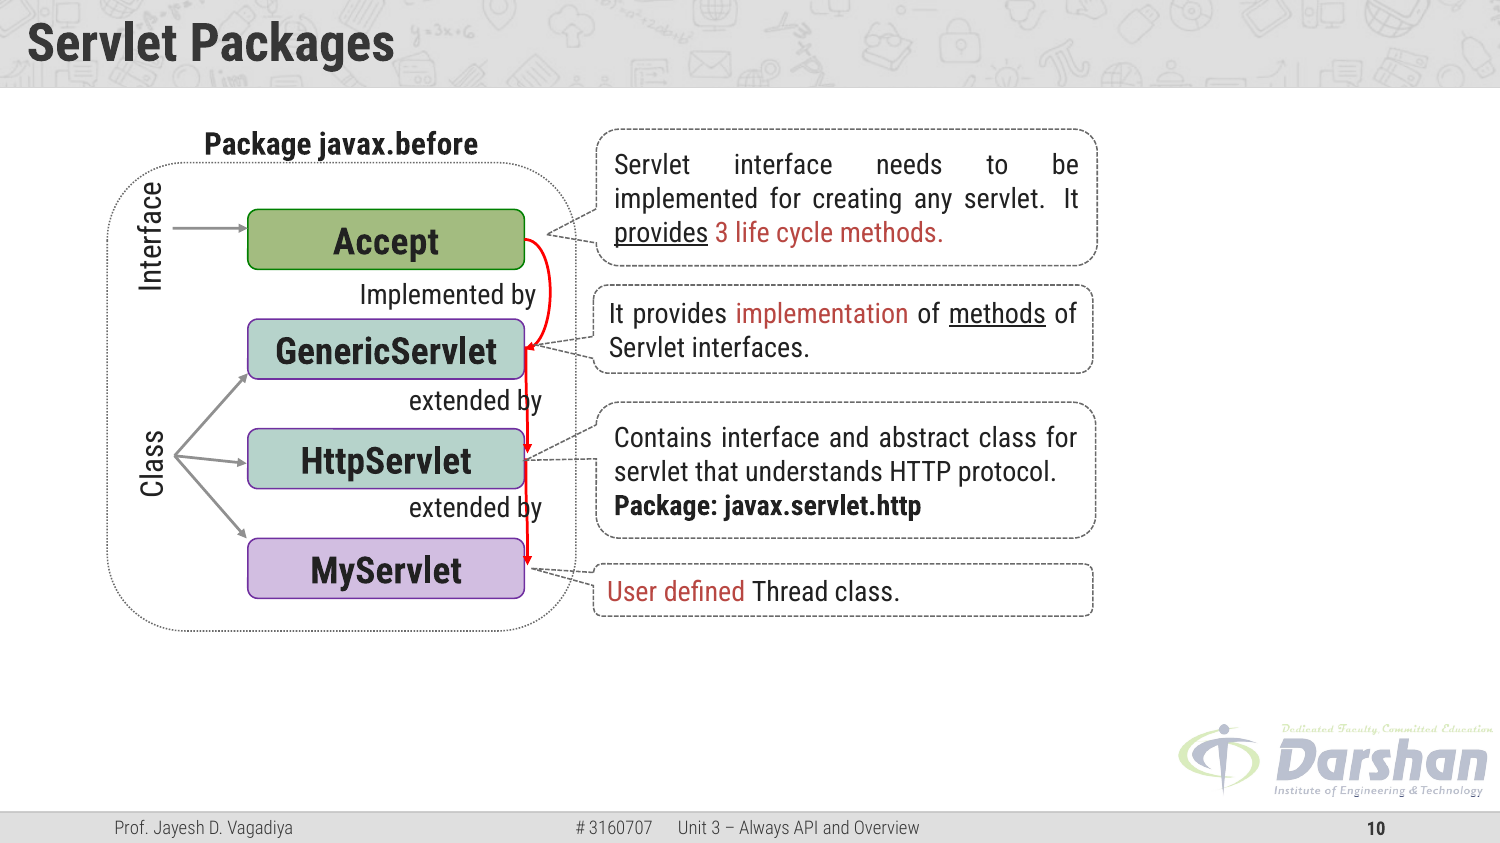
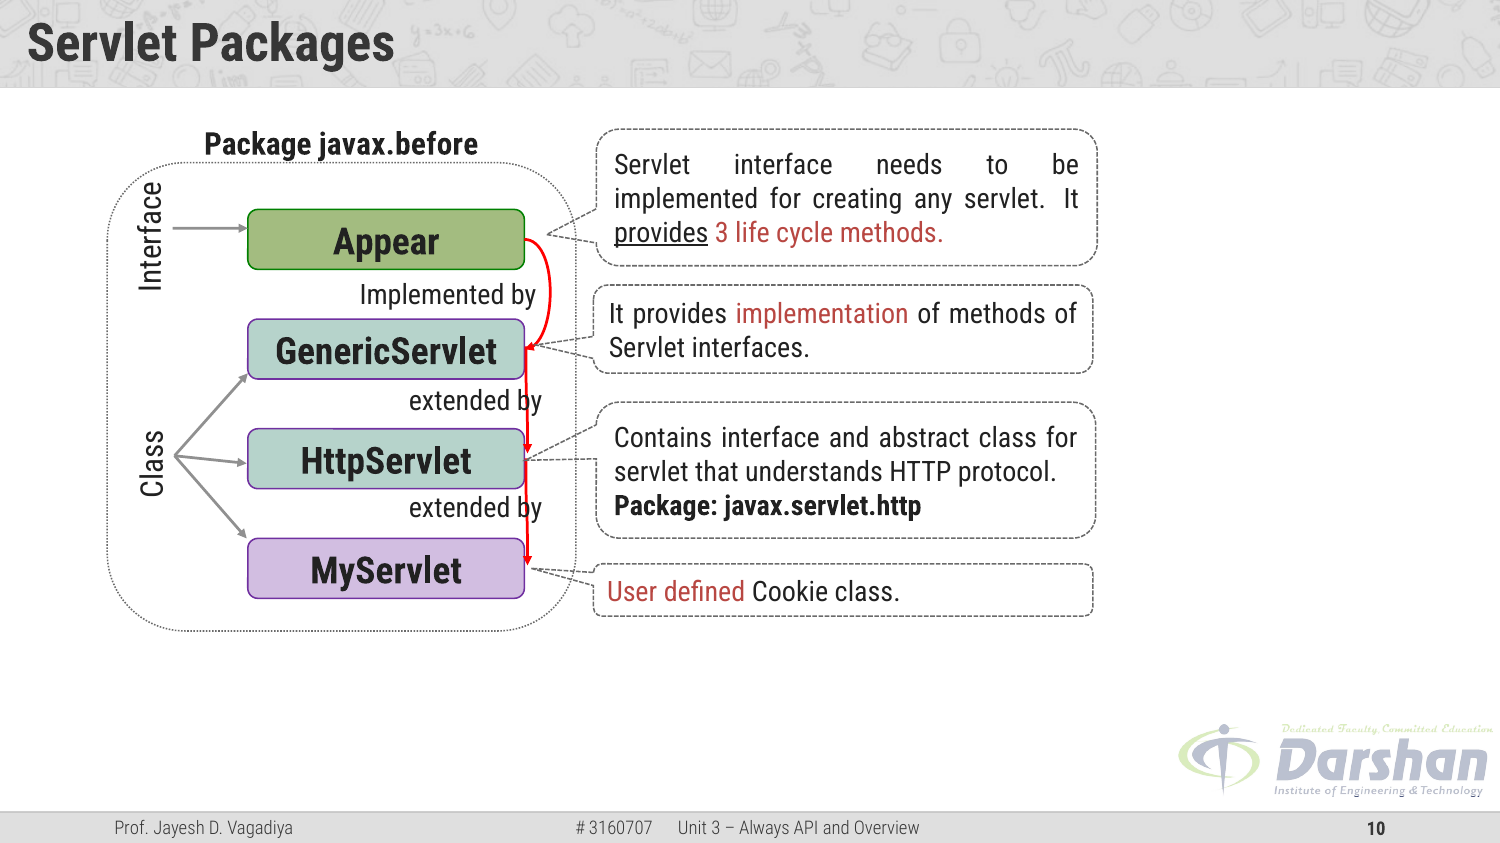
Accept: Accept -> Appear
methods at (997, 314) underline: present -> none
Thread: Thread -> Cookie
